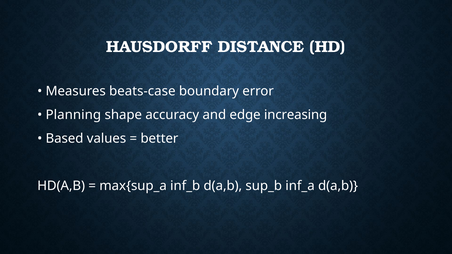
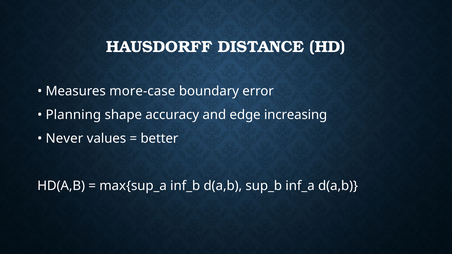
beats-case: beats-case -> more-case
Based: Based -> Never
